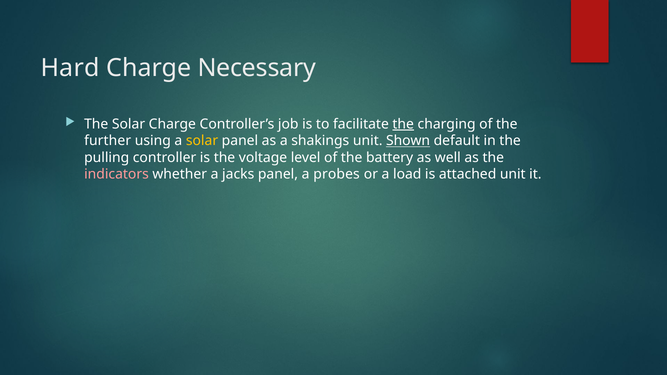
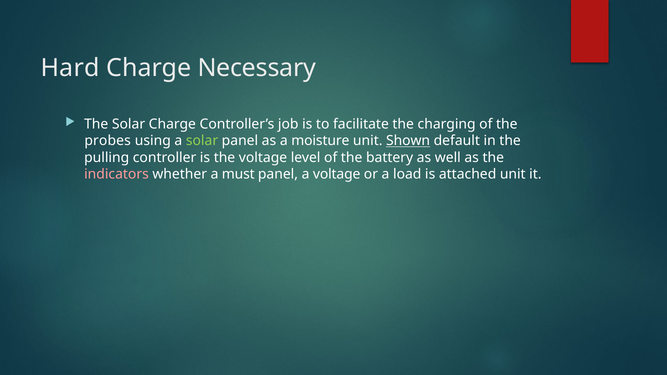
the at (403, 124) underline: present -> none
further: further -> probes
solar at (202, 141) colour: yellow -> light green
shakings: shakings -> moisture
jacks: jacks -> must
a probes: probes -> voltage
